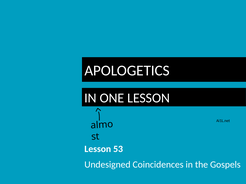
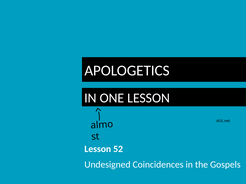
53: 53 -> 52
